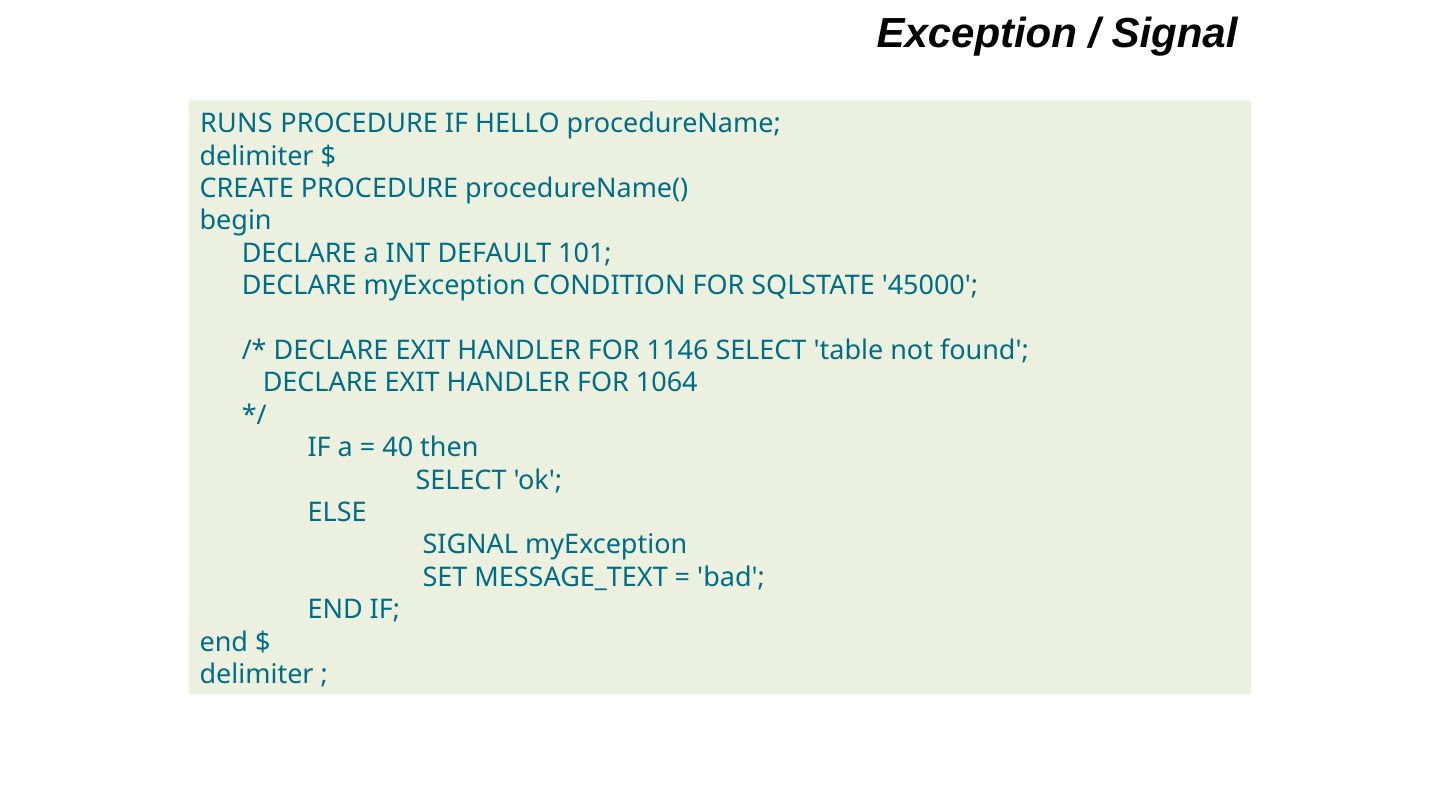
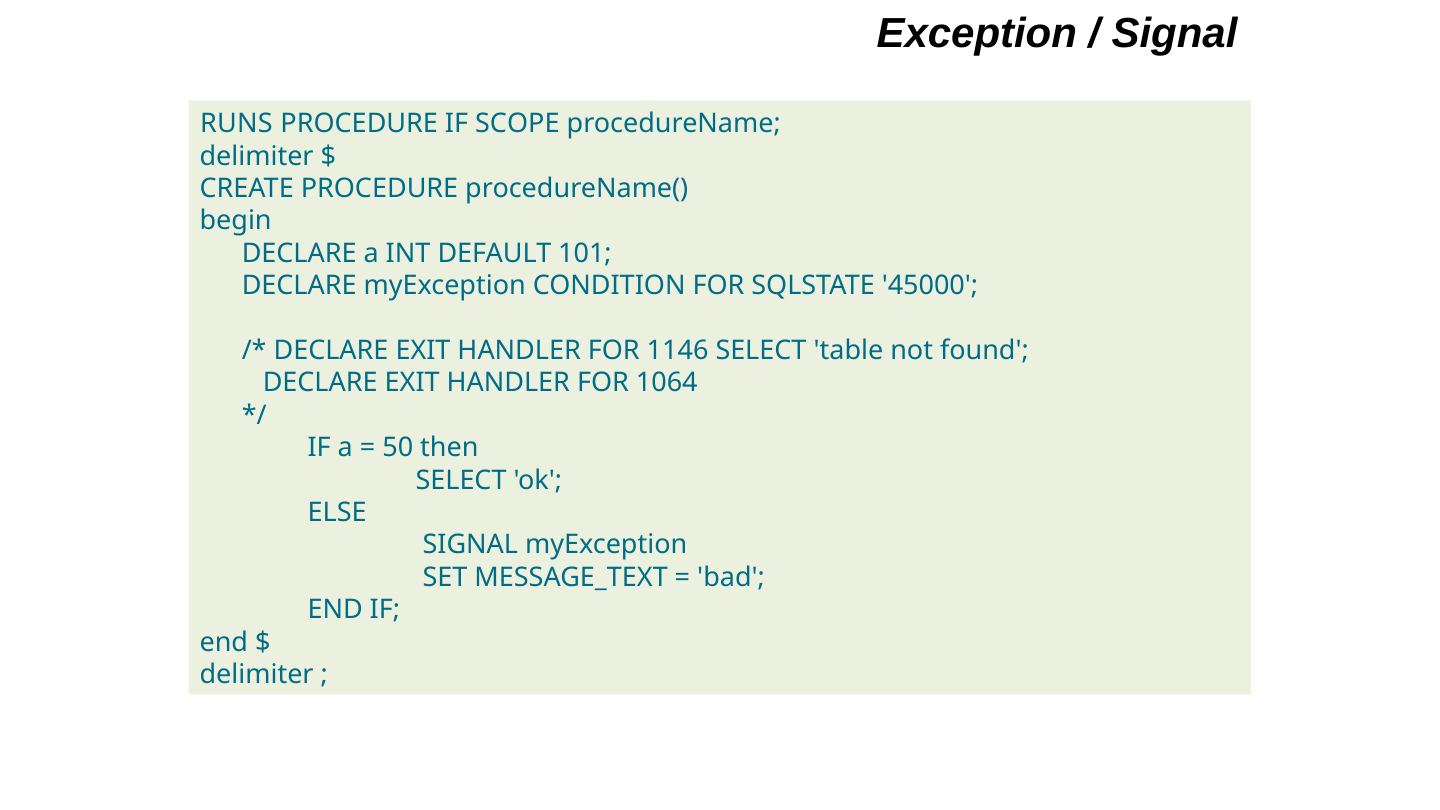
HELLO: HELLO -> SCOPE
40: 40 -> 50
